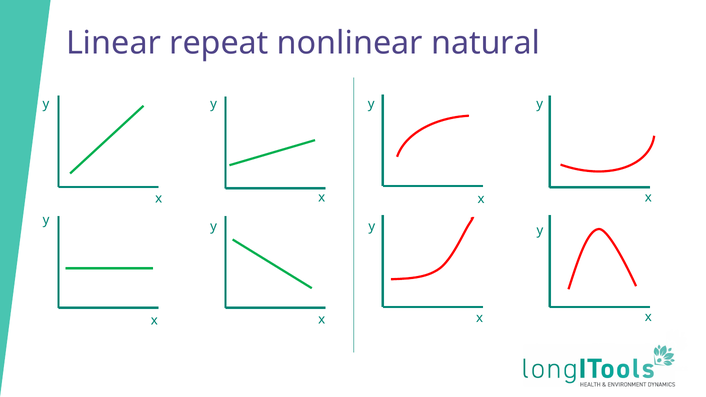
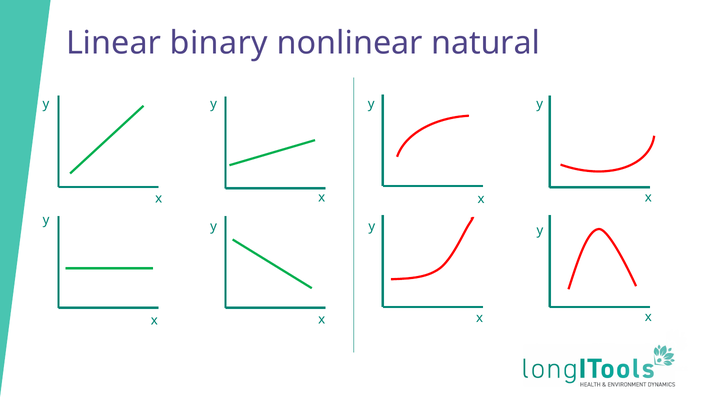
repeat: repeat -> binary
